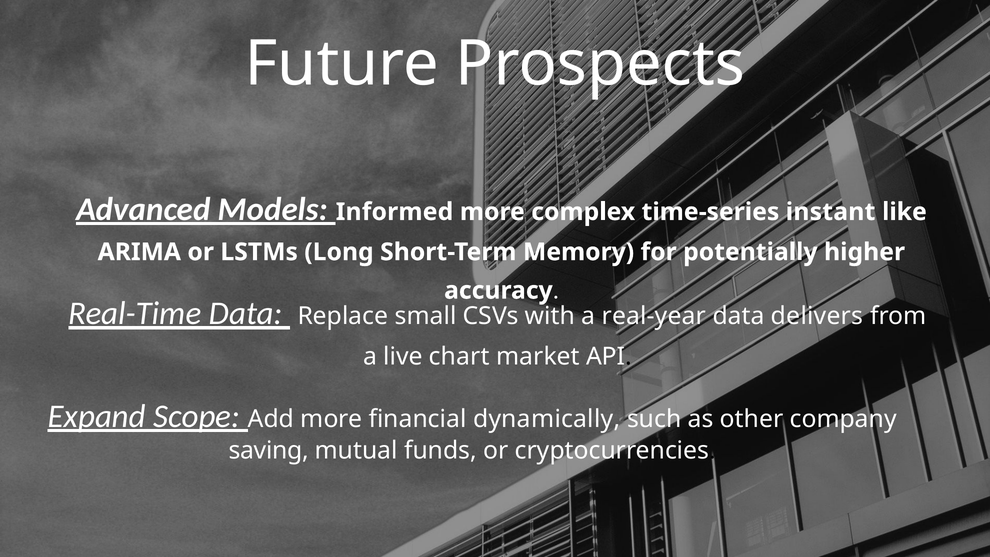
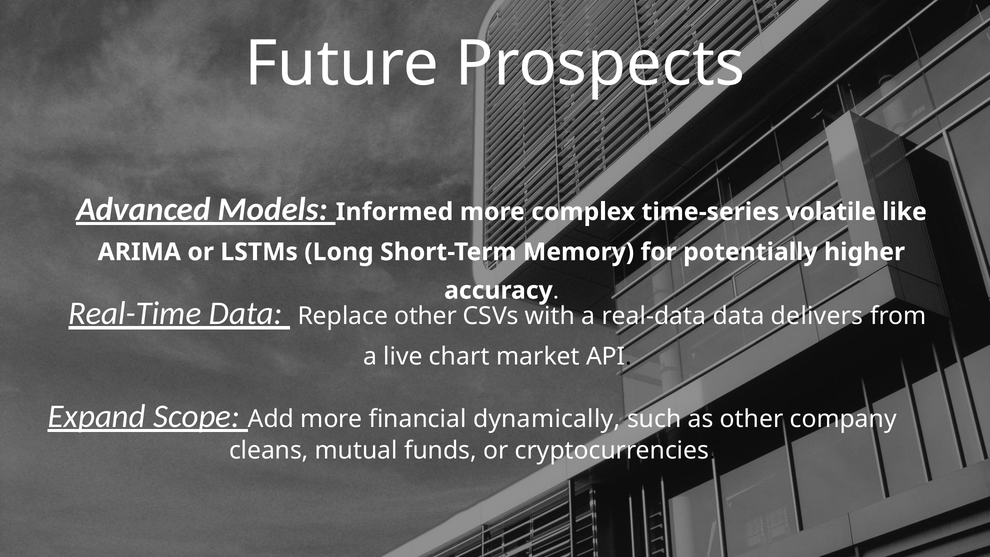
instant: instant -> volatile
Replace small: small -> other
real-year: real-year -> real-data
saving: saving -> cleans
